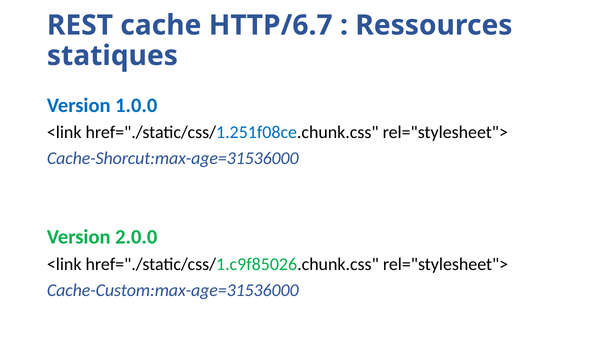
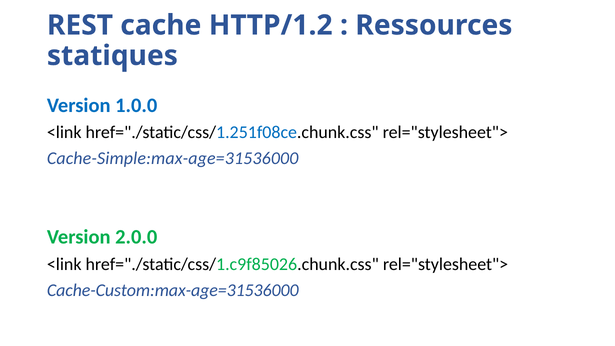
HTTP/6.7: HTTP/6.7 -> HTTP/1.2
Cache-Shorcut:max-age=31536000: Cache-Shorcut:max-age=31536000 -> Cache-Simple:max-age=31536000
